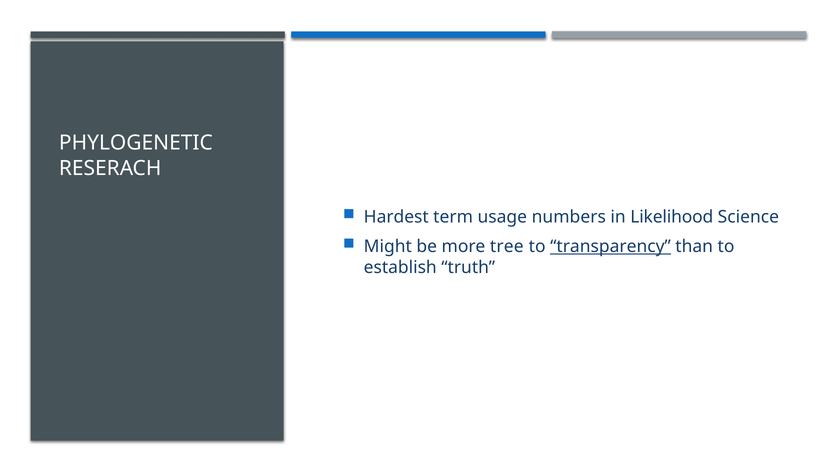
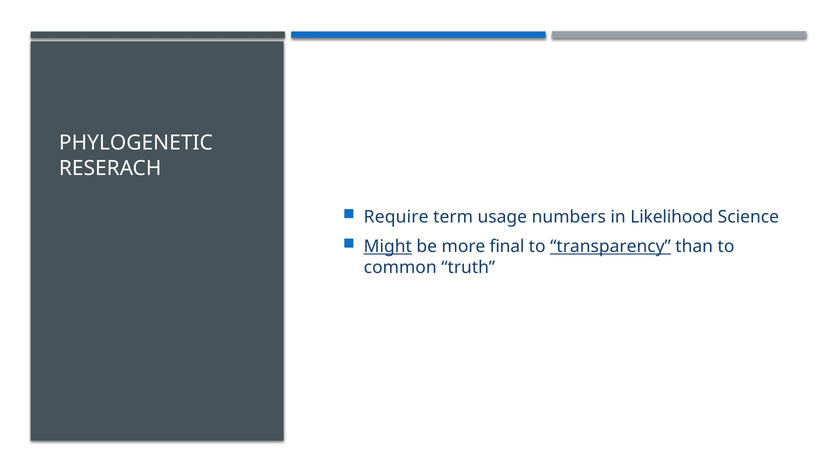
Hardest: Hardest -> Require
Might underline: none -> present
tree: tree -> final
establish: establish -> common
